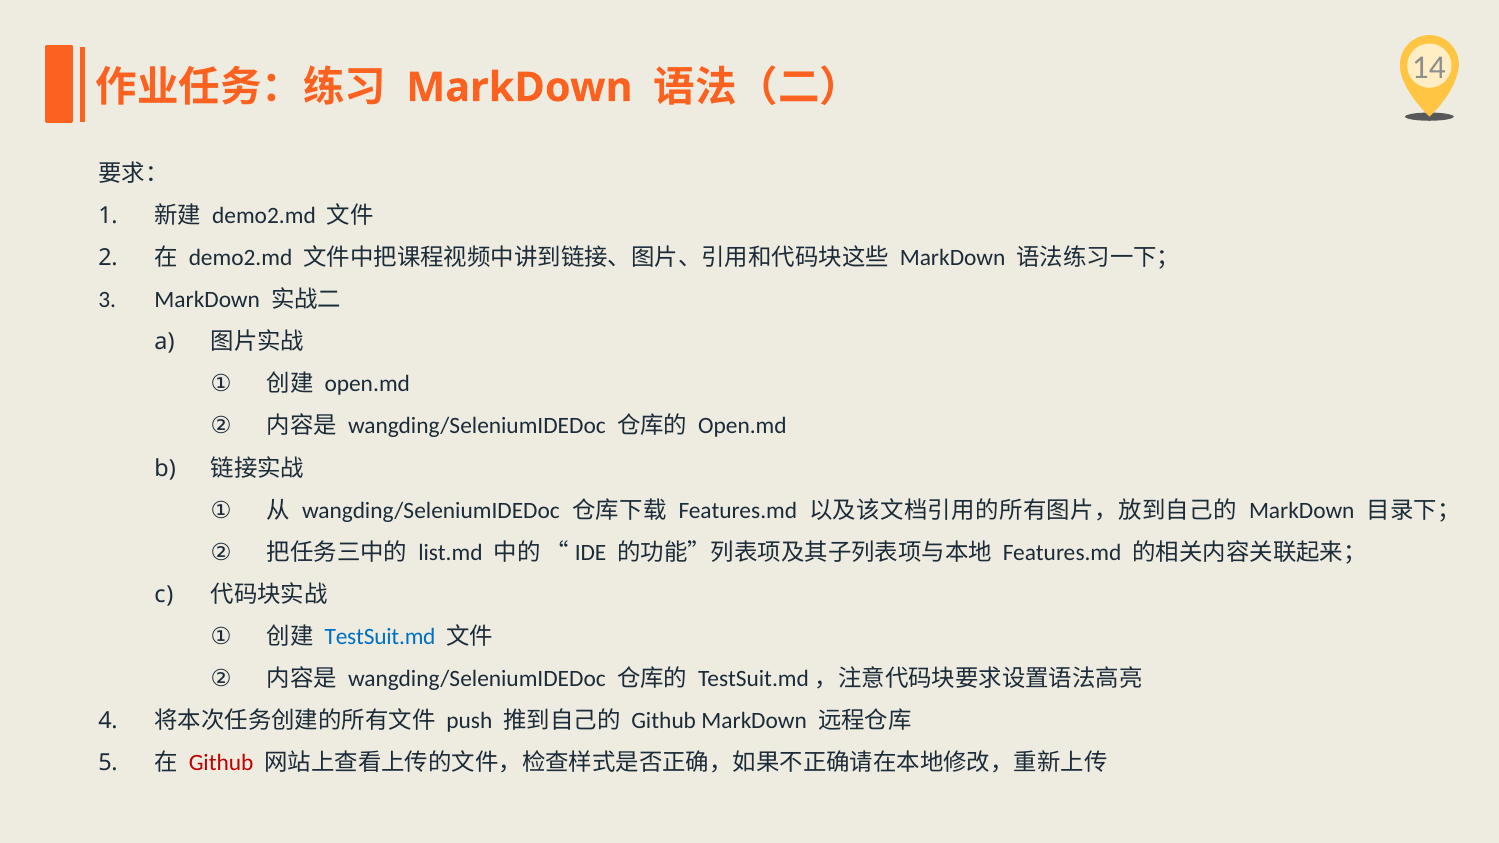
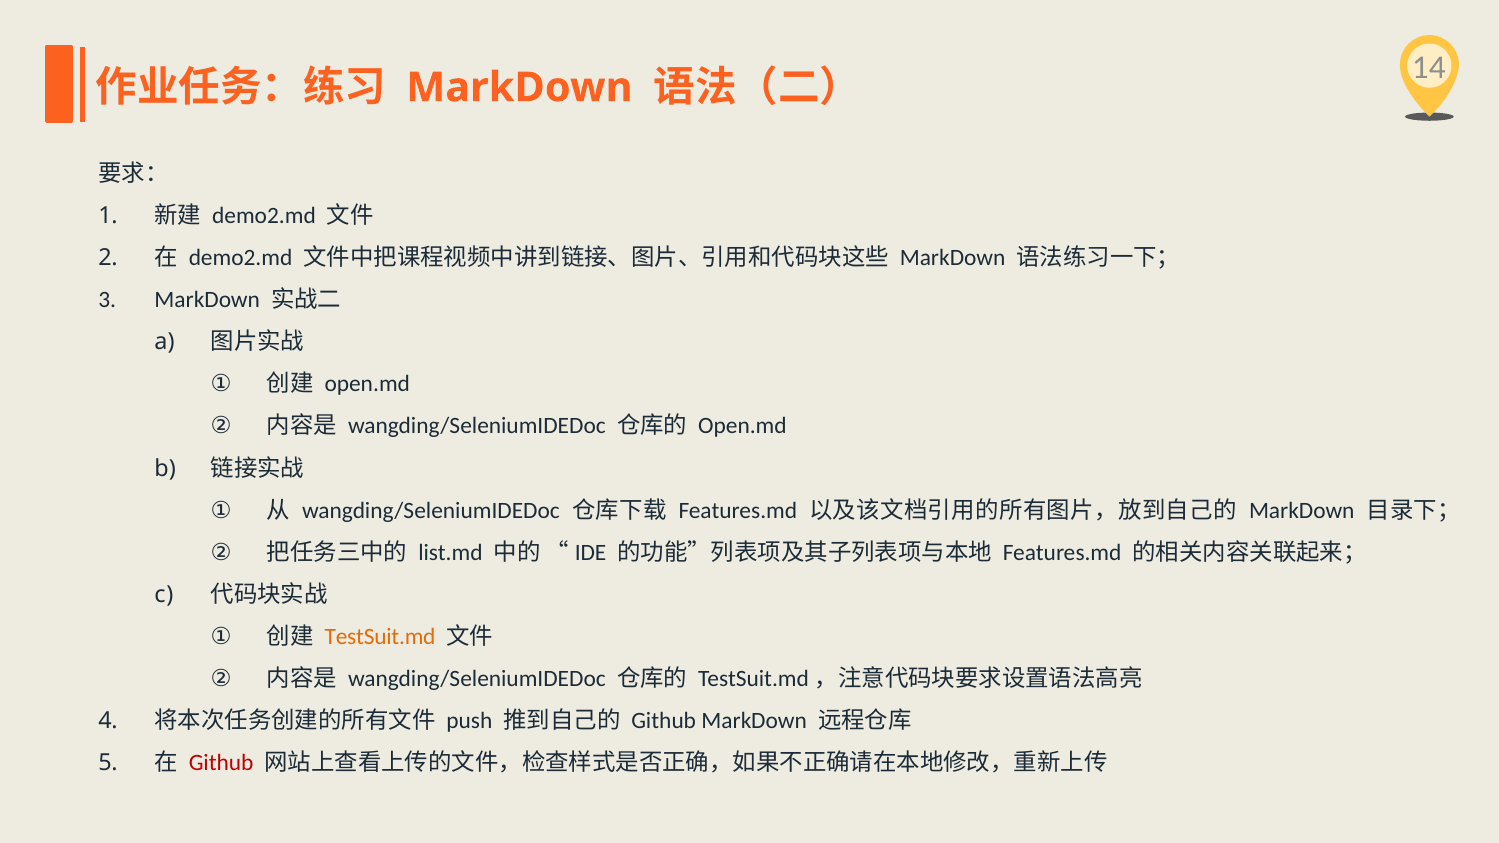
TestSuit.md colour: blue -> orange
